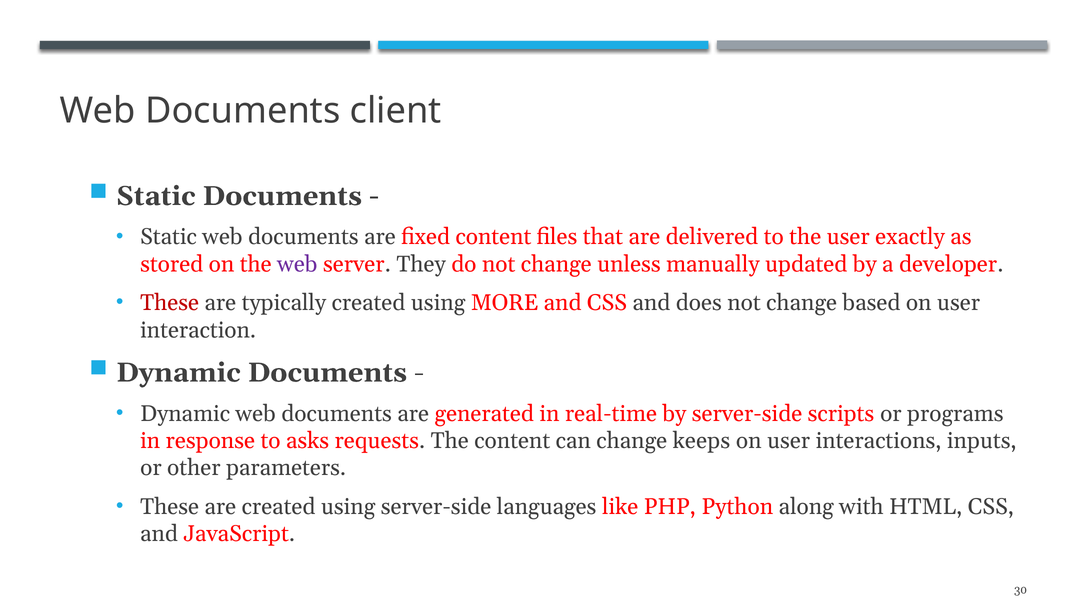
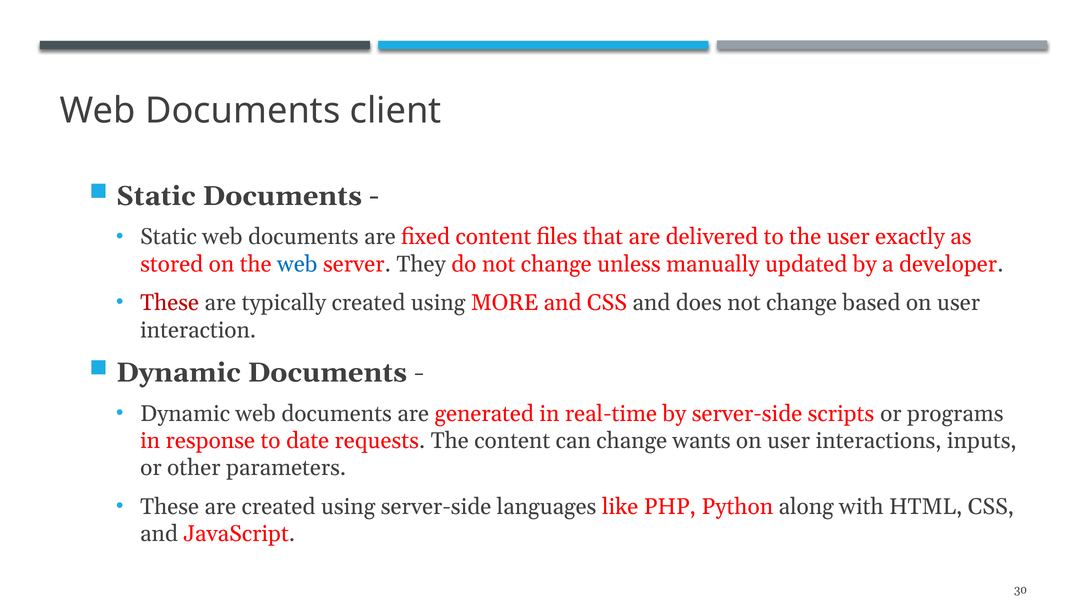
web at (297, 264) colour: purple -> blue
asks: asks -> date
keeps: keeps -> wants
